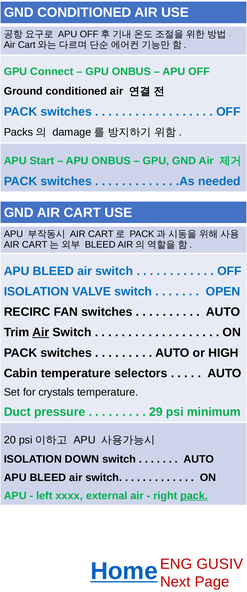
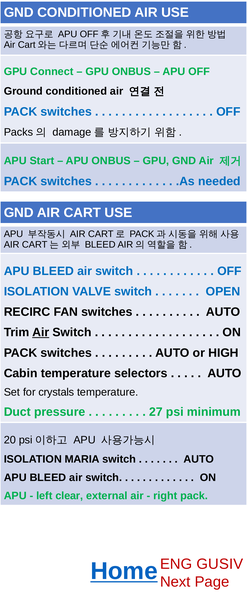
29: 29 -> 27
DOWN: DOWN -> MARIA
xxxx: xxxx -> clear
pack at (194, 495) underline: present -> none
